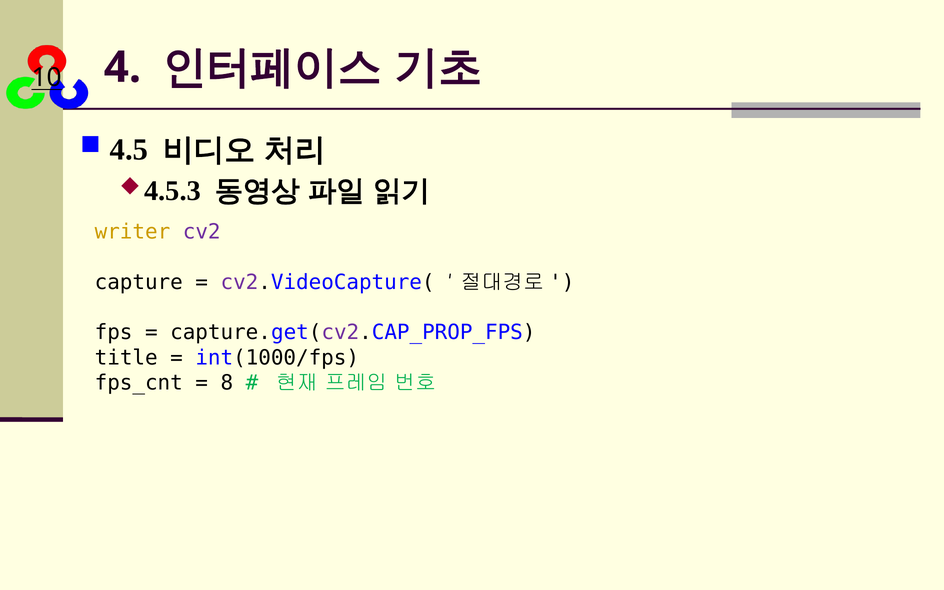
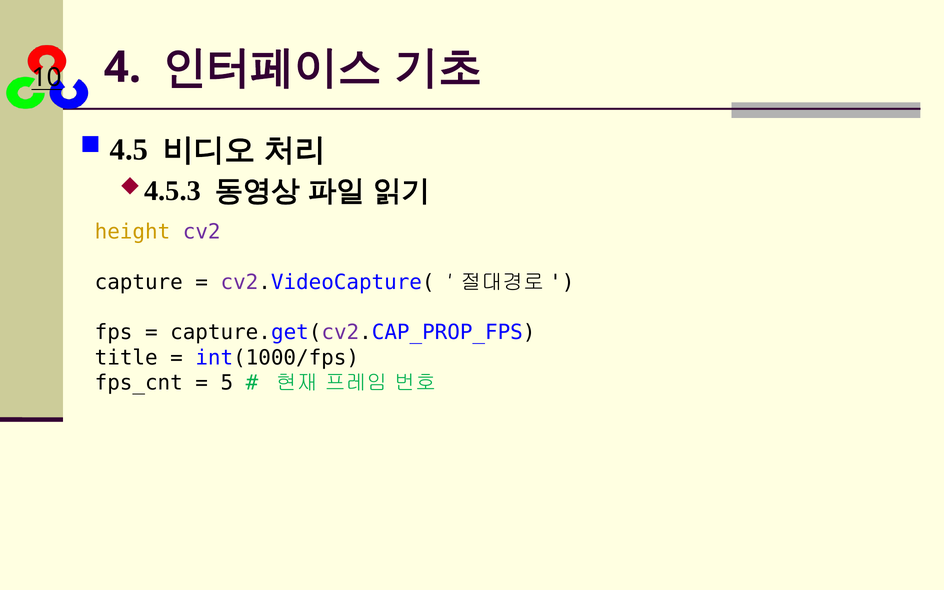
writer: writer -> height
8: 8 -> 5
